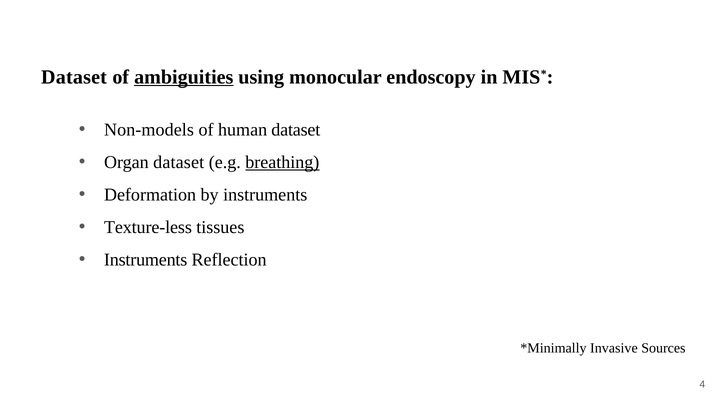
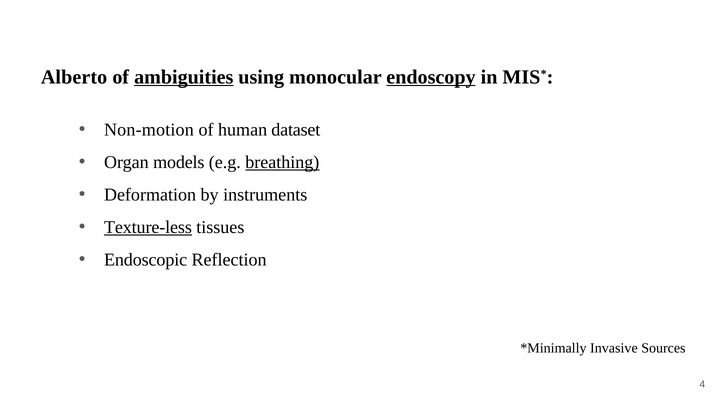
Dataset at (74, 77): Dataset -> Alberto
endoscopy underline: none -> present
Non-models: Non-models -> Non-motion
Organ dataset: dataset -> models
Texture-less underline: none -> present
Instruments at (146, 260): Instruments -> Endoscopic
